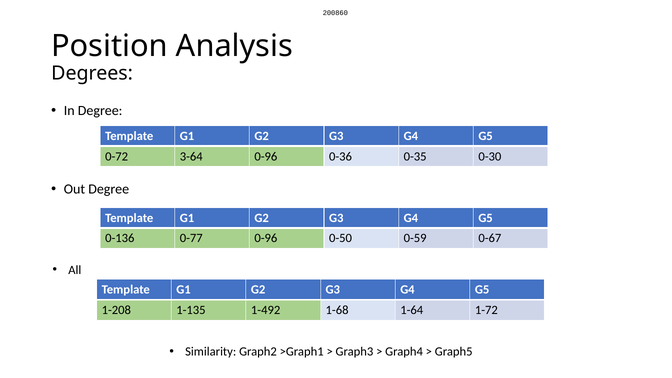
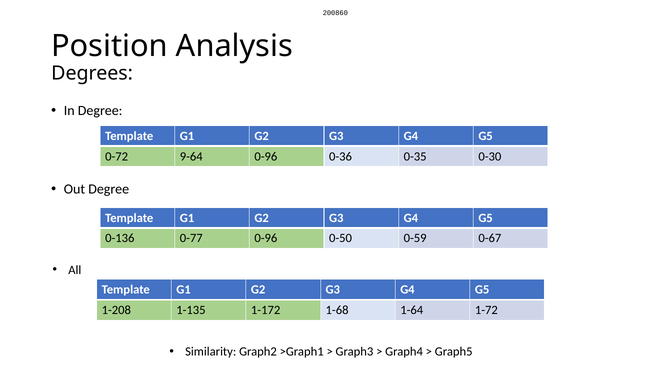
3-64: 3-64 -> 9-64
1-492: 1-492 -> 1-172
